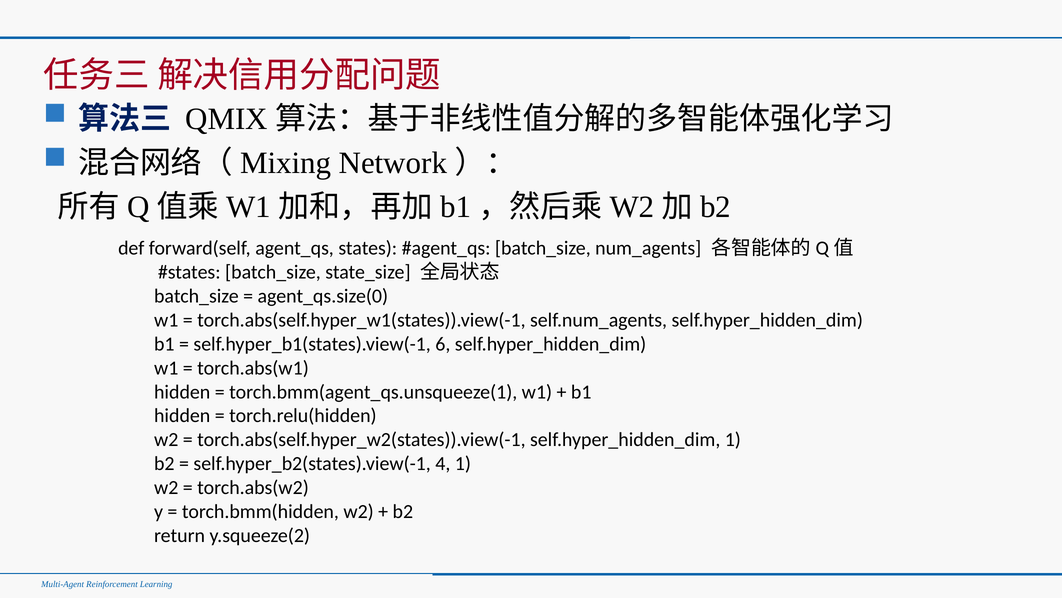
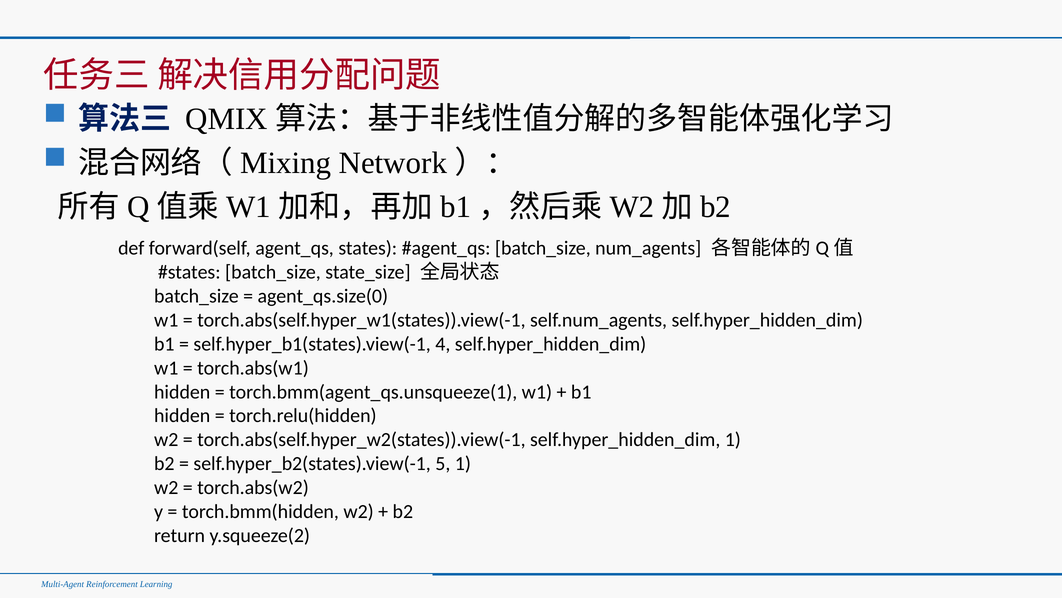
6: 6 -> 4
4: 4 -> 5
